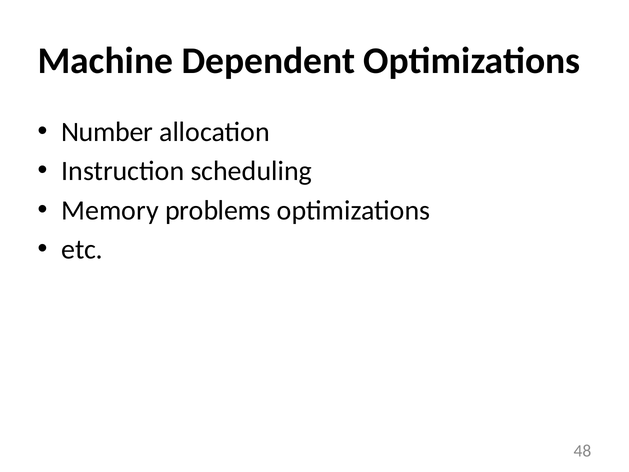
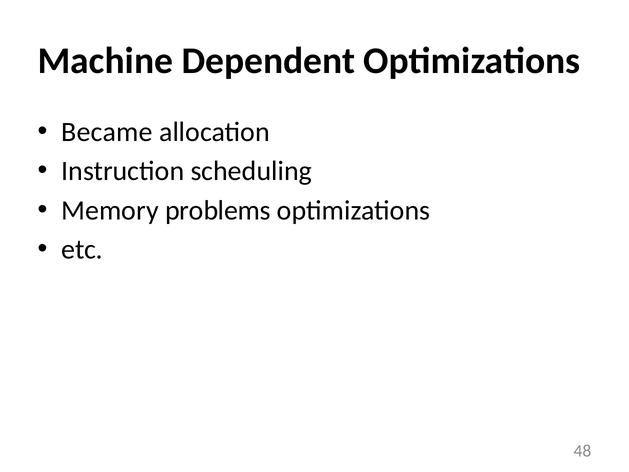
Number: Number -> Became
